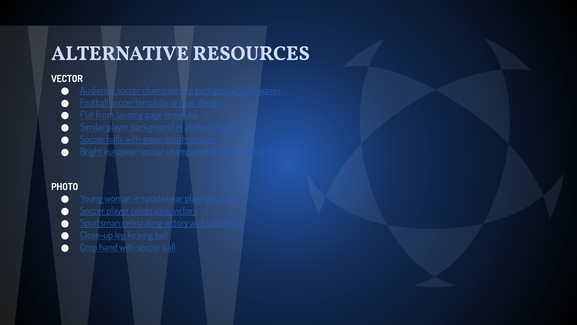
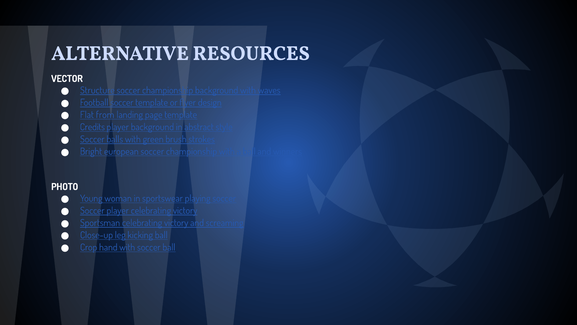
Audience: Audience -> Structure
Similar: Similar -> Credits
